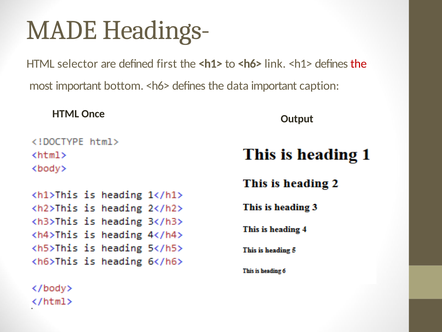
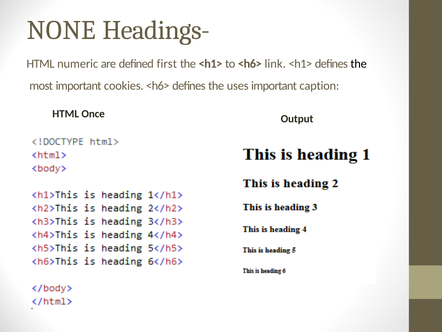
MADE: MADE -> NONE
selector: selector -> numeric
the at (359, 64) colour: red -> black
bottom: bottom -> cookies
data: data -> uses
